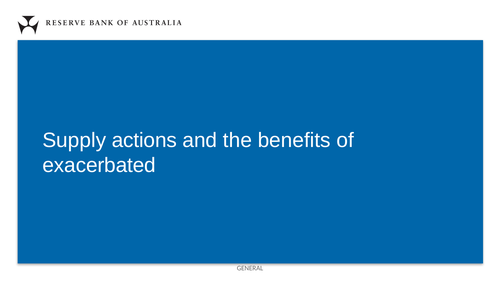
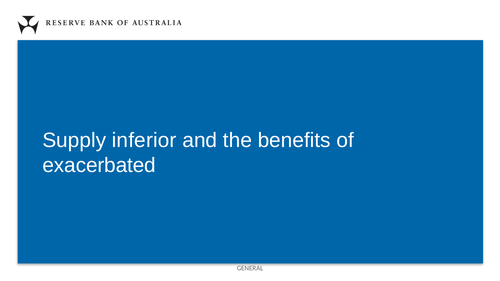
actions: actions -> inferior
